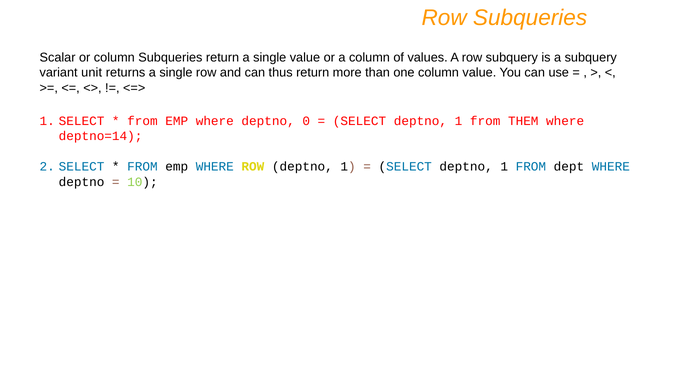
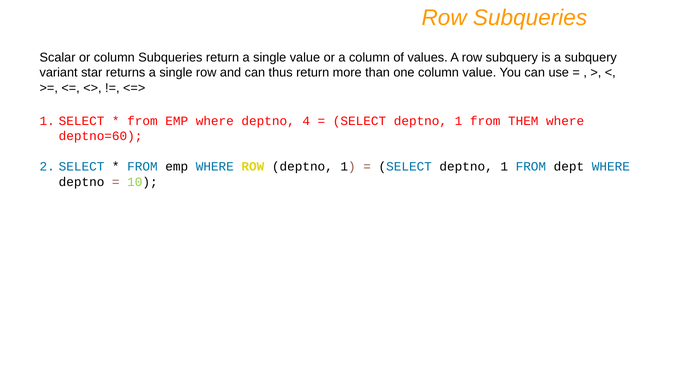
unit: unit -> star
0: 0 -> 4
deptno=14: deptno=14 -> deptno=60
